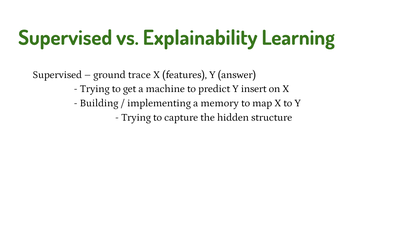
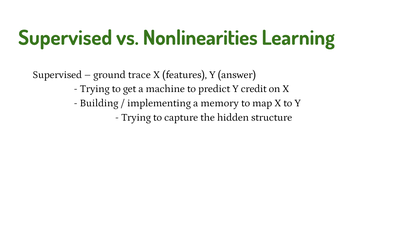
Explainability: Explainability -> Nonlinearities
insert: insert -> credit
